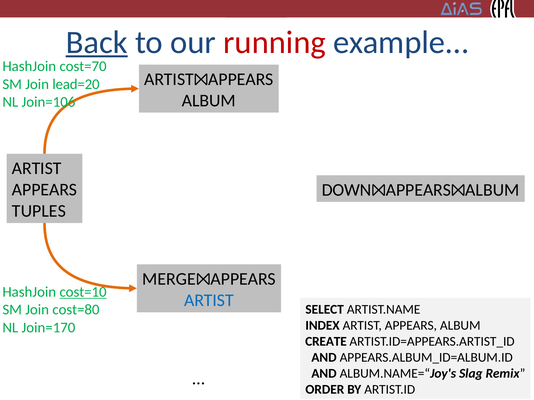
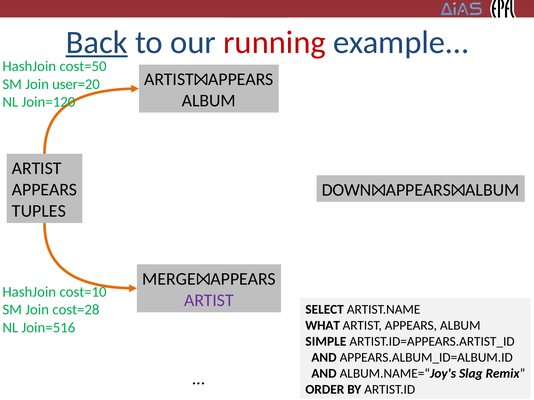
cost=70: cost=70 -> cost=50
lead=20: lead=20 -> user=20
Join=106: Join=106 -> Join=120
cost=10 underline: present -> none
ARTIST at (209, 301) colour: blue -> purple
cost=80: cost=80 -> cost=28
INDEX: INDEX -> WHAT
Join=170: Join=170 -> Join=516
CREATE: CREATE -> SIMPLE
